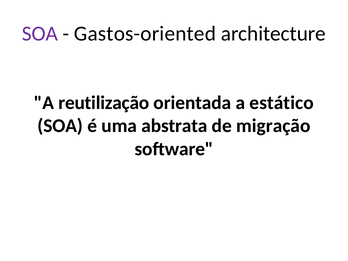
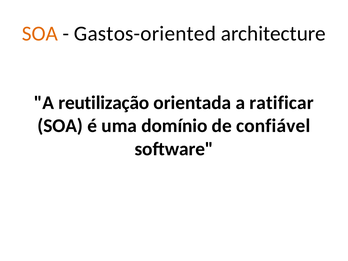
SOA at (40, 34) colour: purple -> orange
estático: estático -> ratificar
abstrata: abstrata -> domínio
migração: migração -> confiável
